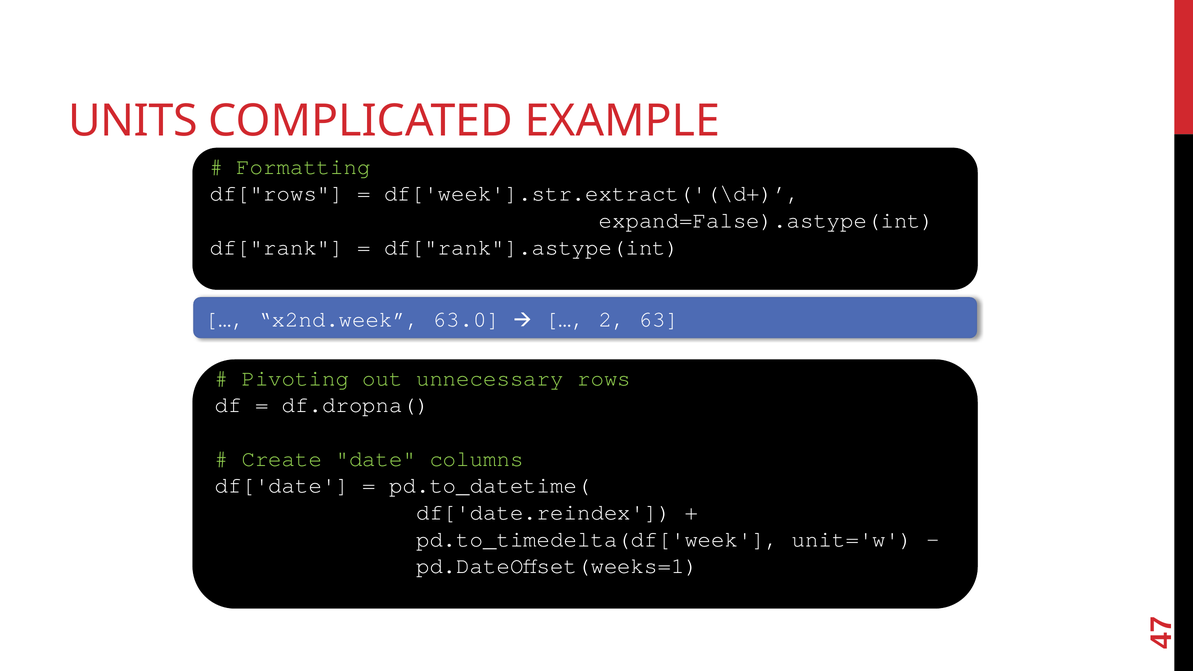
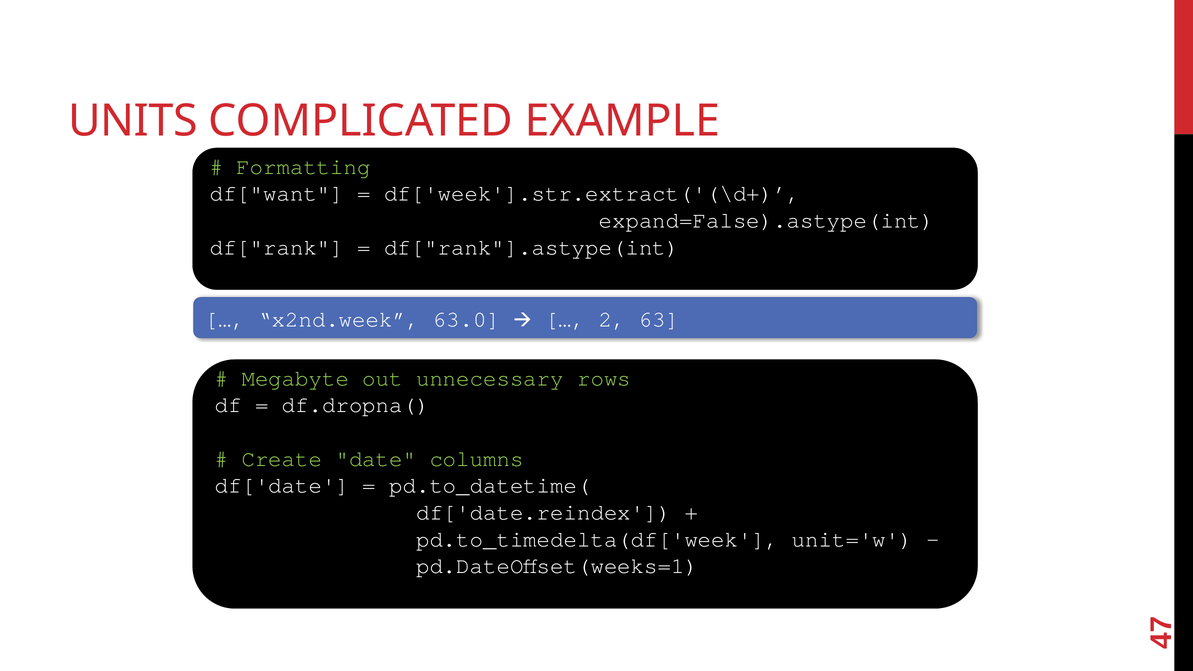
df["rows: df["rows -> df["want
Pivoting: Pivoting -> Megabyte
